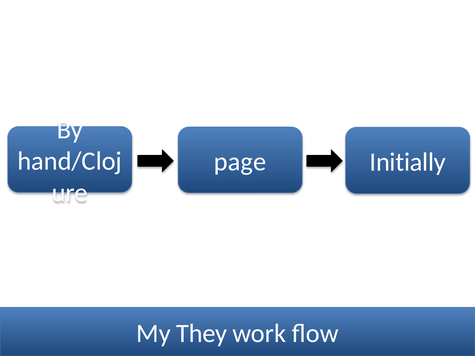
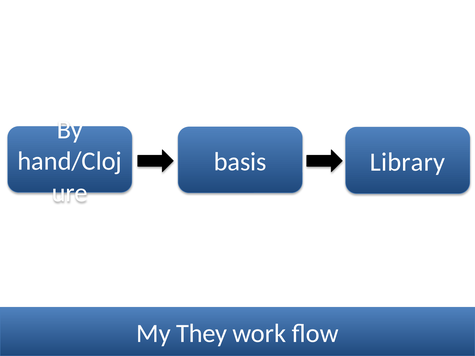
page: page -> basis
Initially: Initially -> Library
